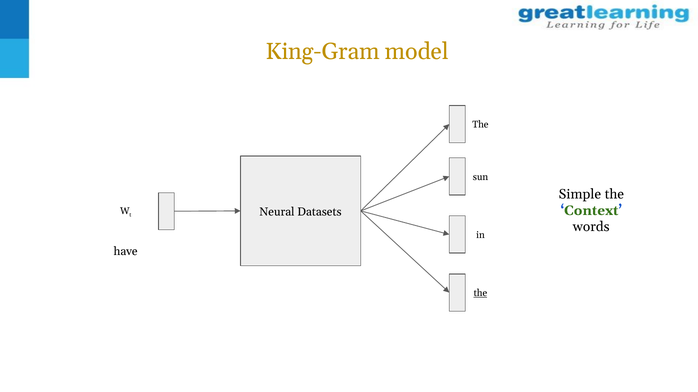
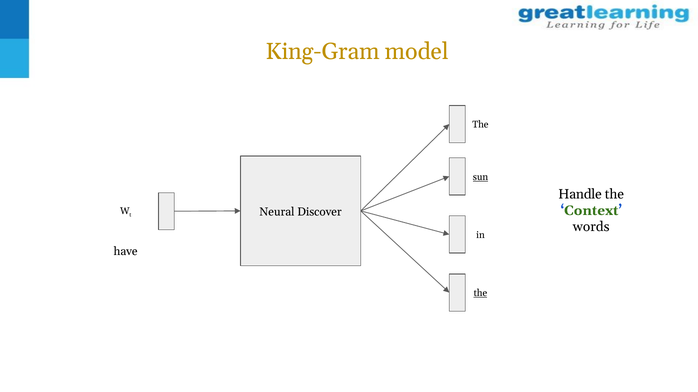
sun underline: none -> present
Simple: Simple -> Handle
Datasets: Datasets -> Discover
